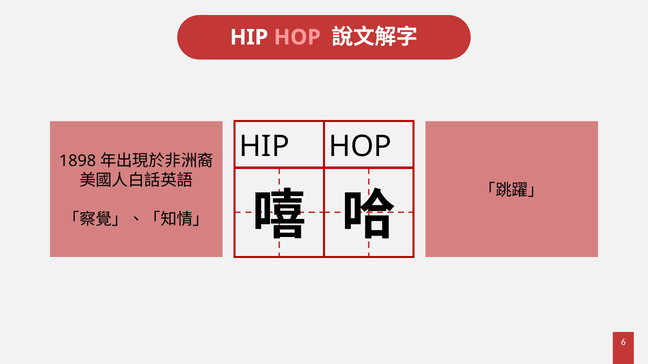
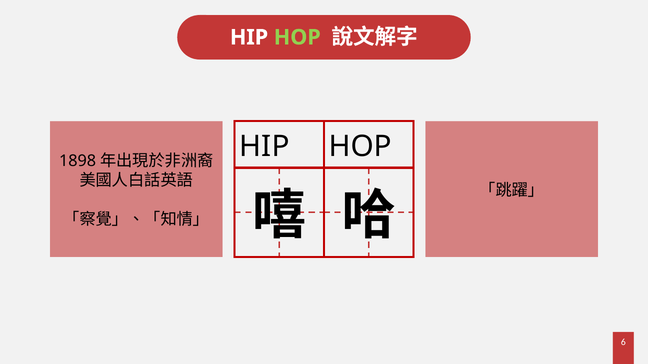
HOP at (297, 37) colour: pink -> light green
